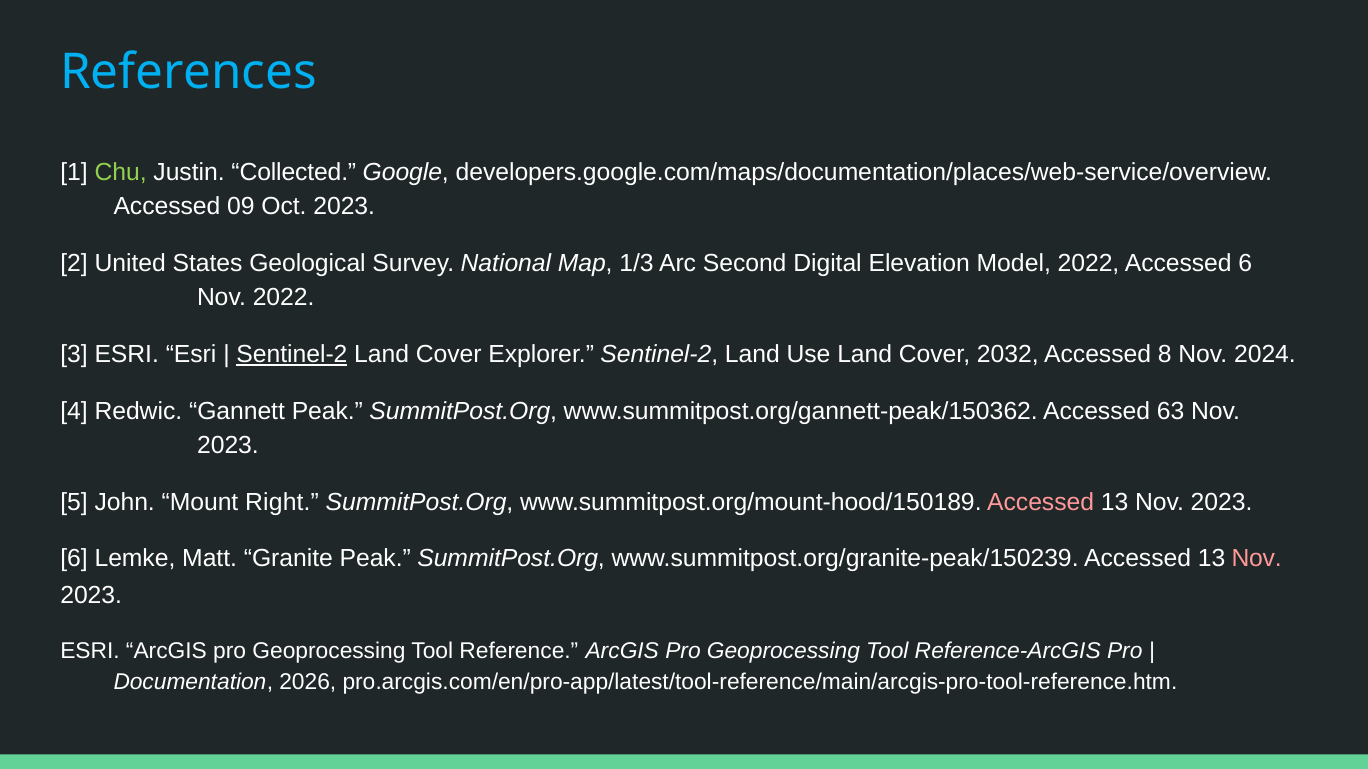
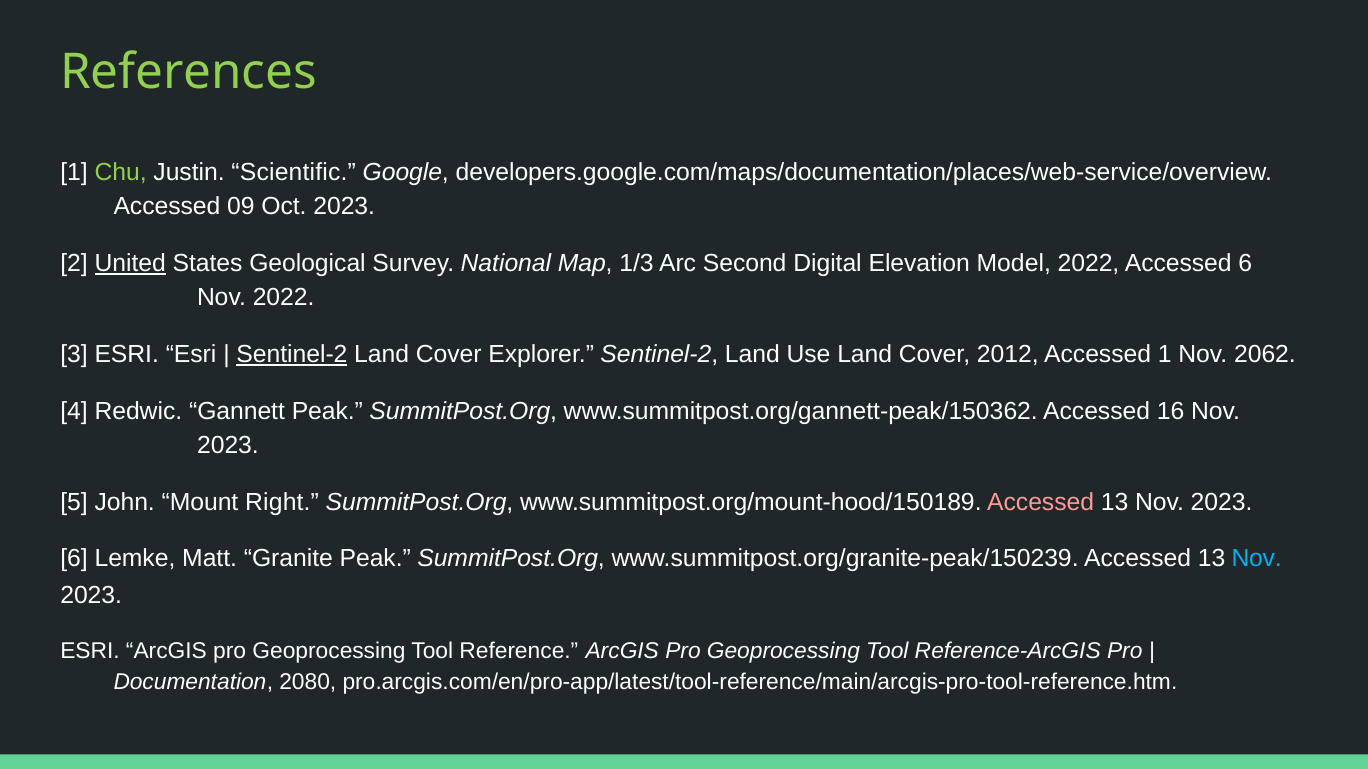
References colour: light blue -> light green
Collected: Collected -> Scientific
United underline: none -> present
2032: 2032 -> 2012
Accessed 8: 8 -> 1
2024: 2024 -> 2062
63: 63 -> 16
Nov at (1257, 559) colour: pink -> light blue
2026: 2026 -> 2080
